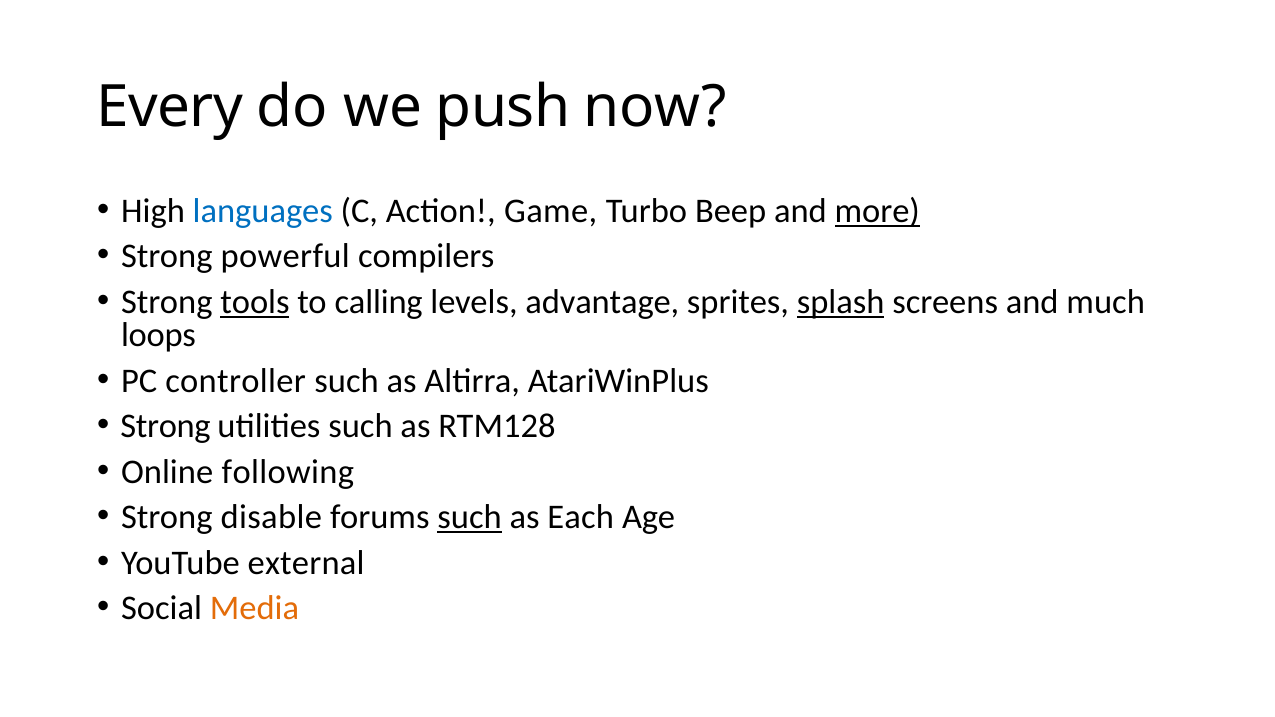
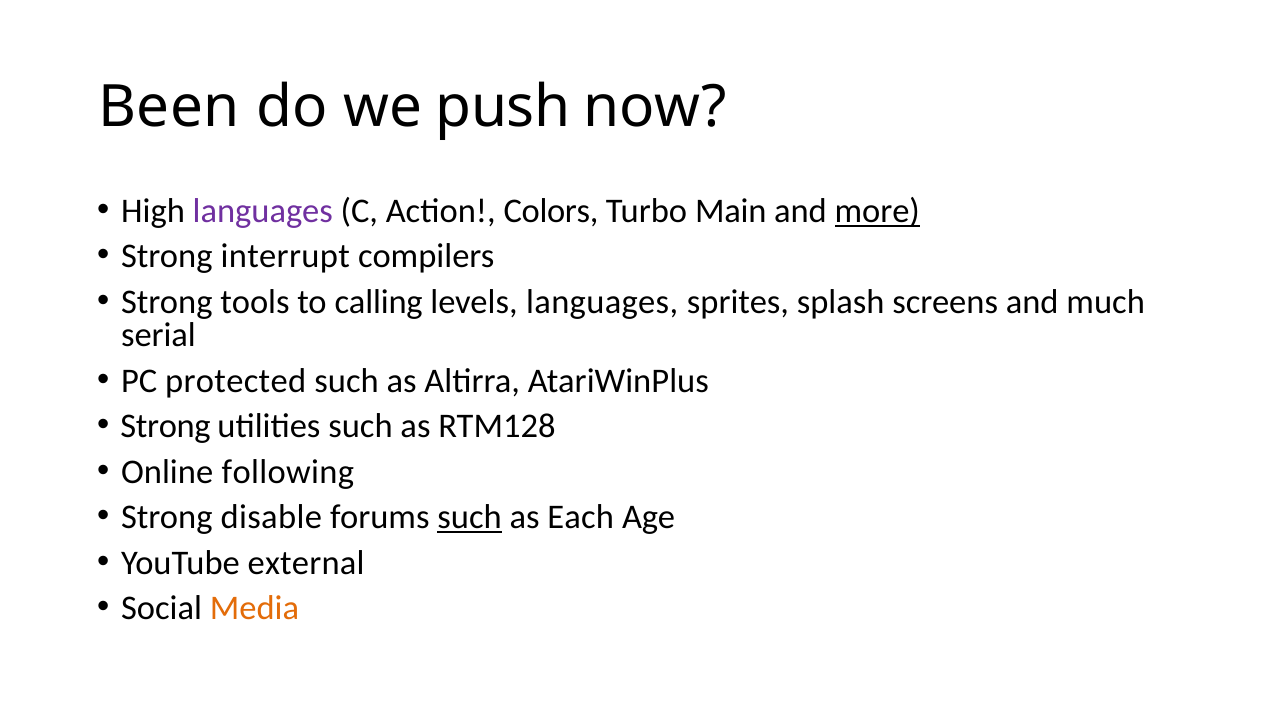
Every: Every -> Been
languages at (263, 211) colour: blue -> purple
Game: Game -> Colors
Beep: Beep -> Main
powerful: powerful -> interrupt
tools underline: present -> none
levels advantage: advantage -> languages
splash underline: present -> none
loops: loops -> serial
controller: controller -> protected
